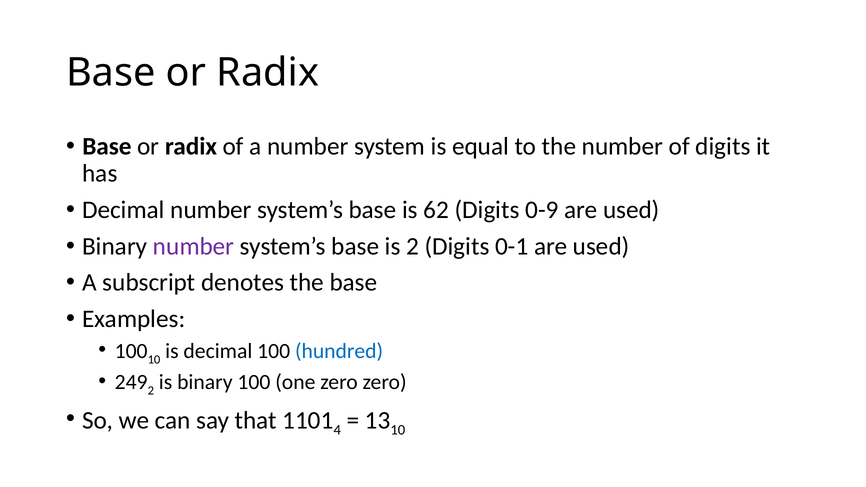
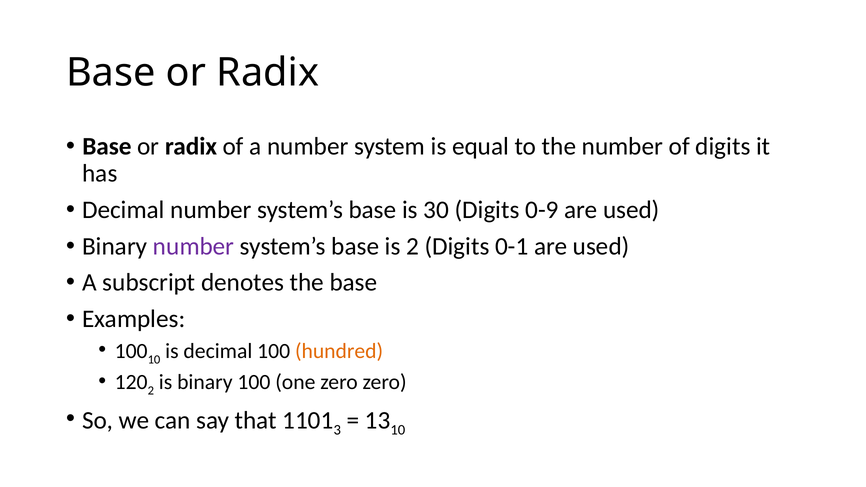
62: 62 -> 30
hundred colour: blue -> orange
249: 249 -> 120
4: 4 -> 3
